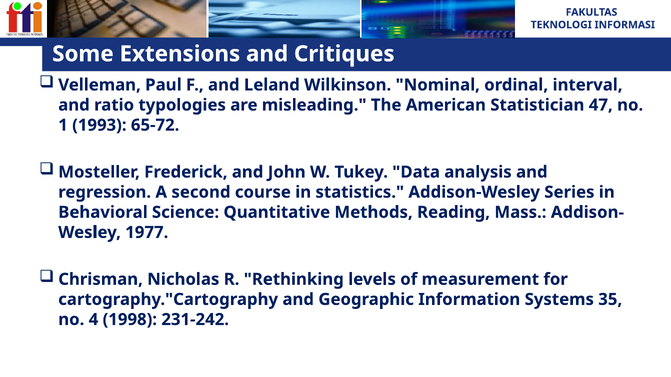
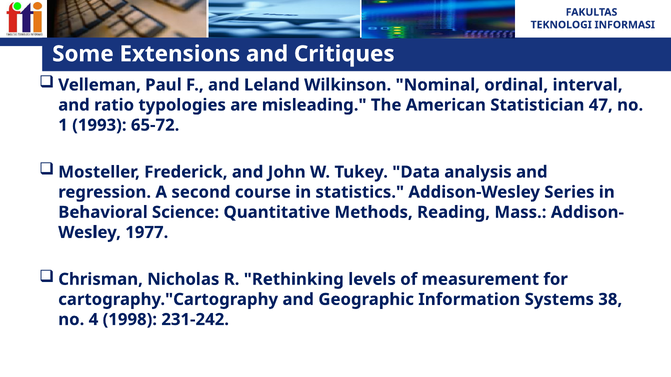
35: 35 -> 38
